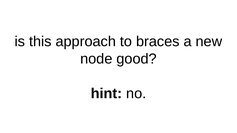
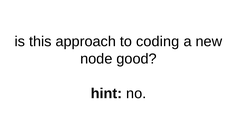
braces: braces -> coding
